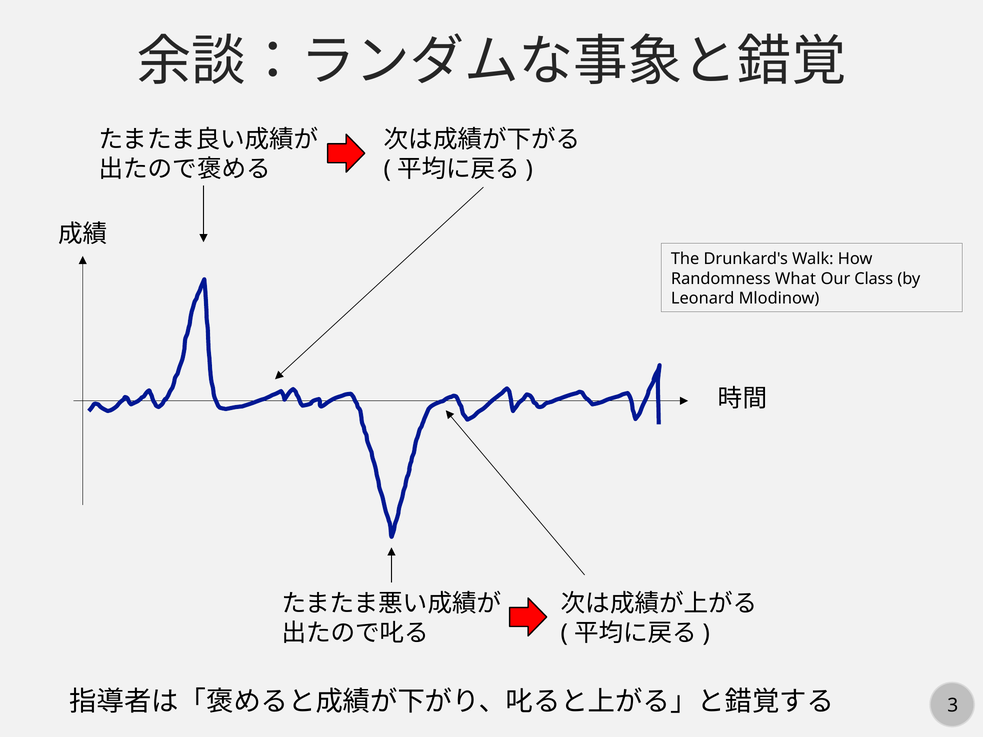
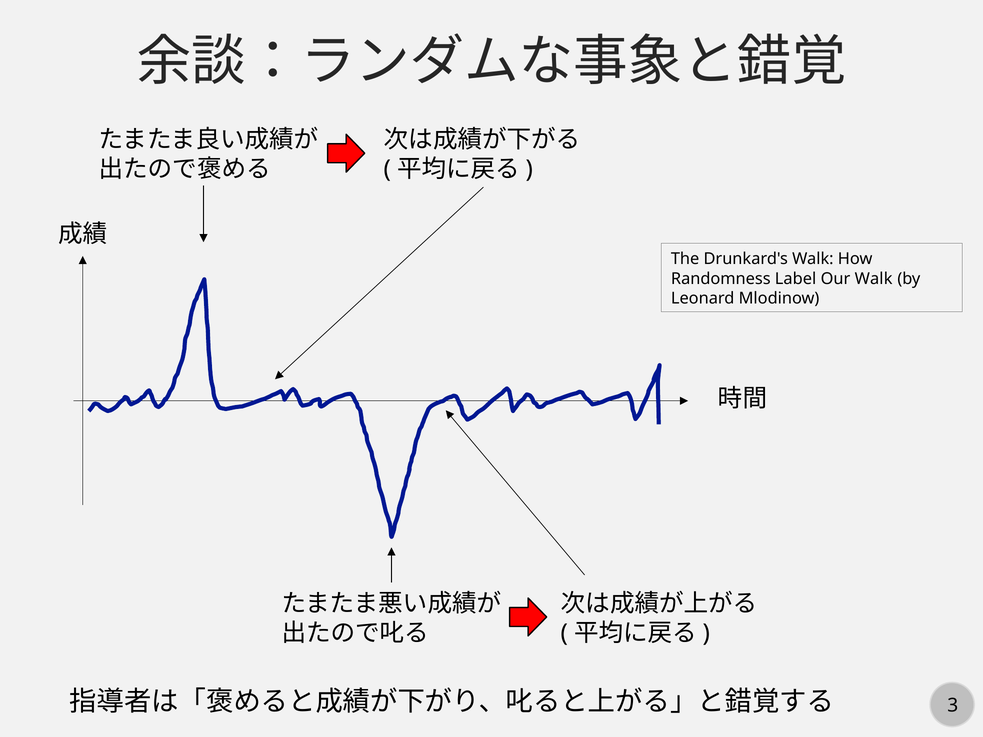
What: What -> Label
Our Class: Class -> Walk
